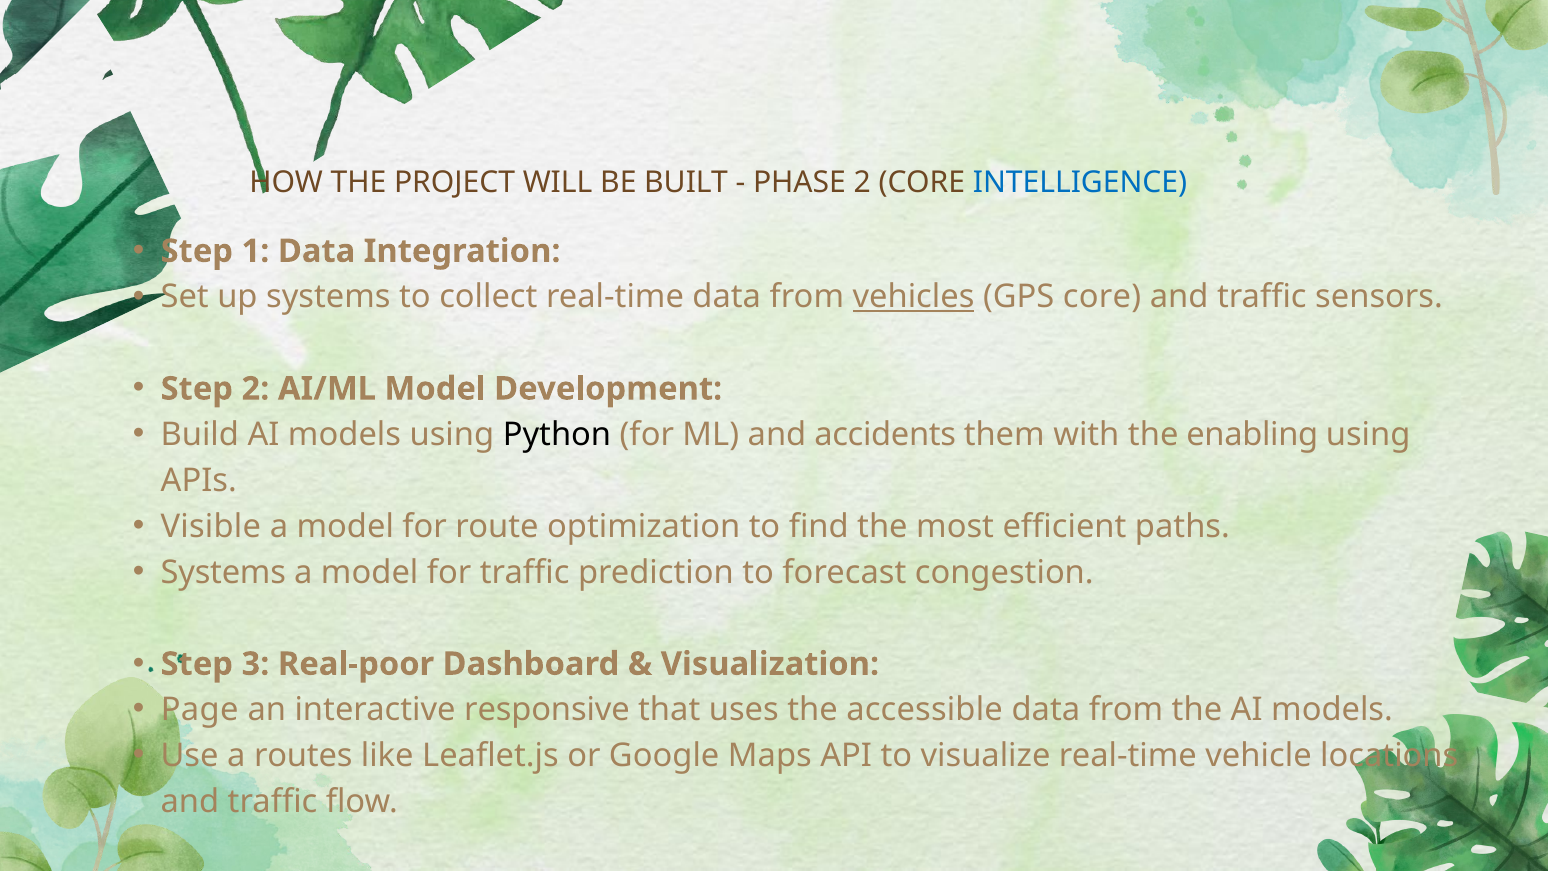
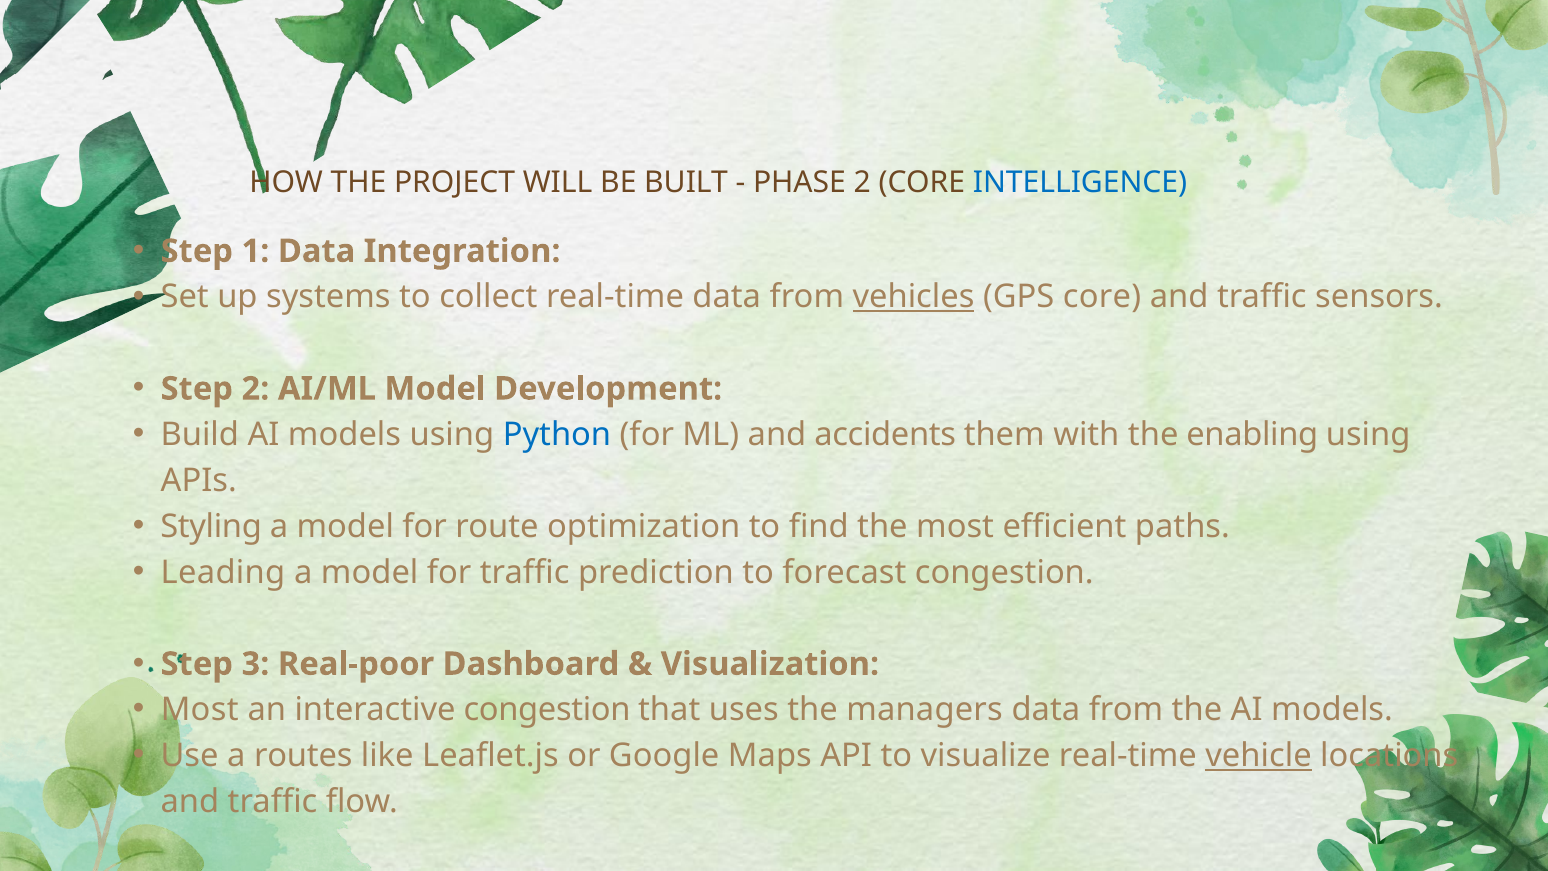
Python colour: black -> blue
Visible: Visible -> Styling
Systems at (223, 572): Systems -> Leading
Page at (200, 710): Page -> Most
interactive responsive: responsive -> congestion
accessible: accessible -> managers
vehicle underline: none -> present
